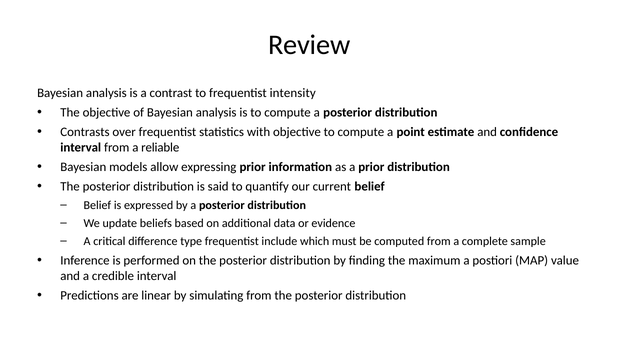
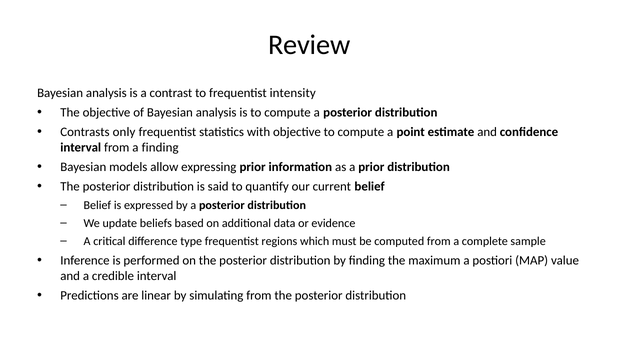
over: over -> only
a reliable: reliable -> finding
include: include -> regions
